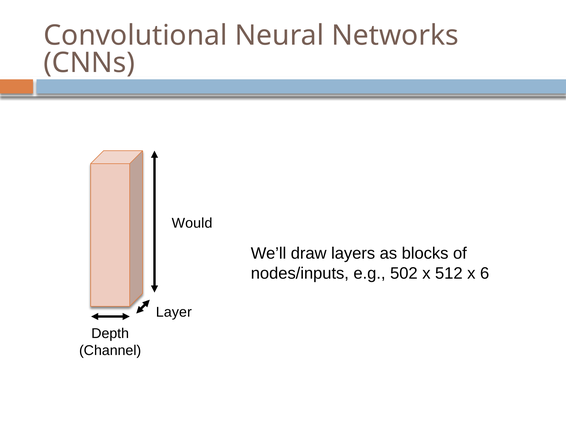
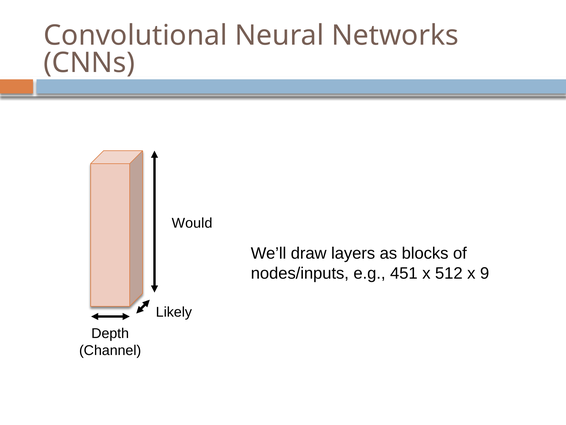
502: 502 -> 451
6: 6 -> 9
Layer: Layer -> Likely
